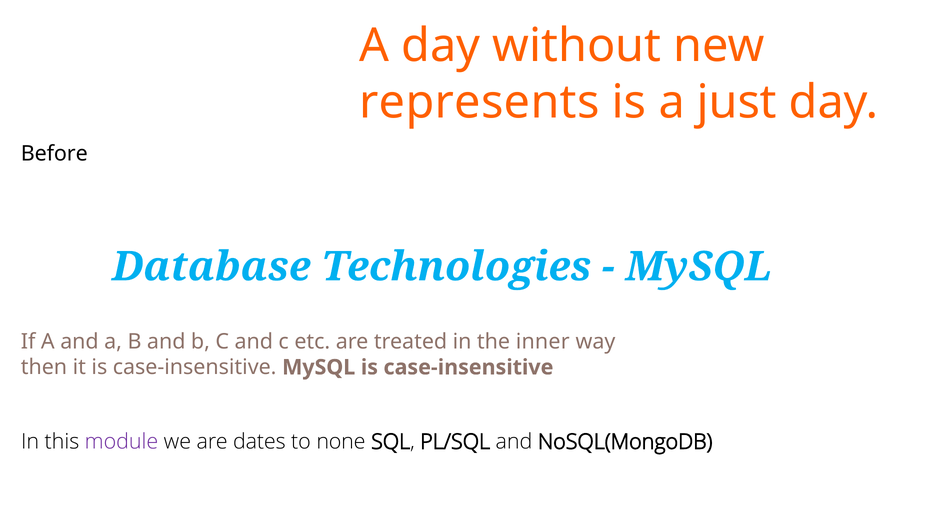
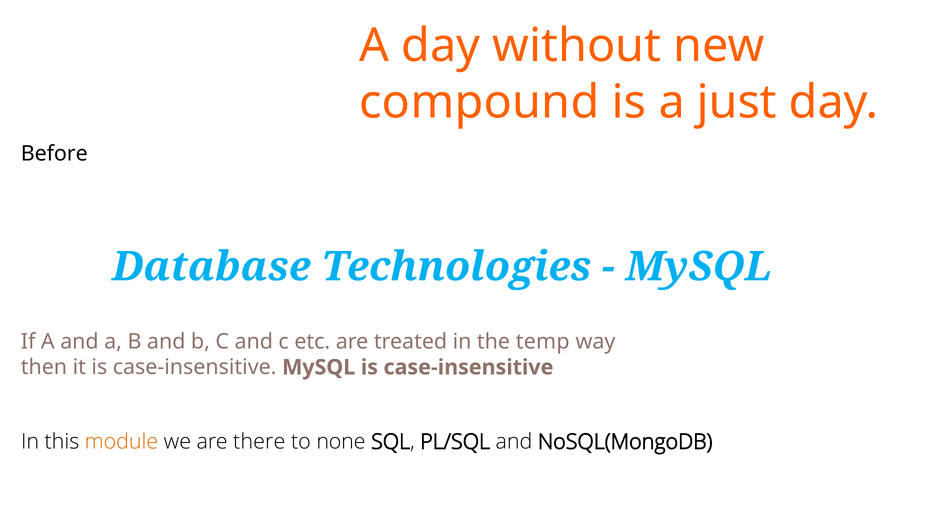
represents: represents -> compound
inner: inner -> temp
module at (121, 442) colour: purple -> orange
dates: dates -> there
